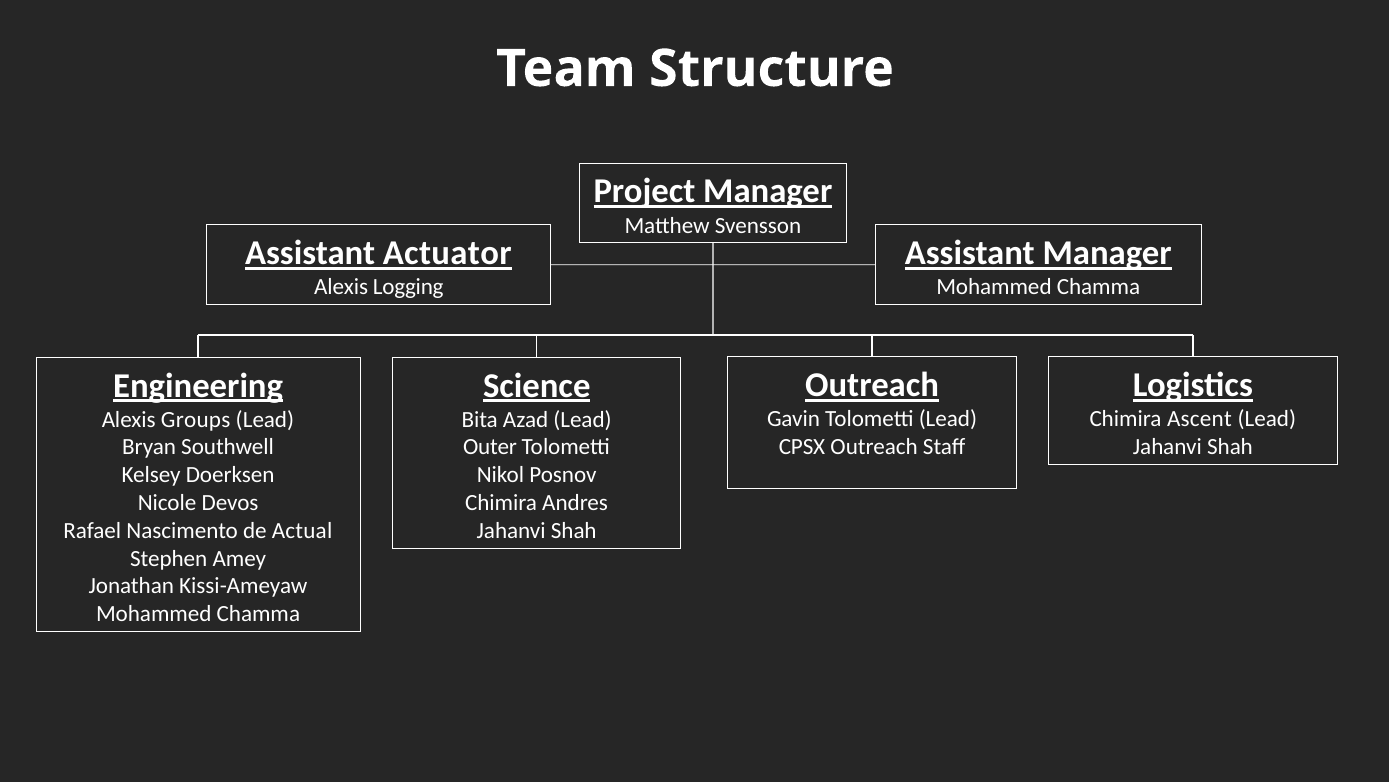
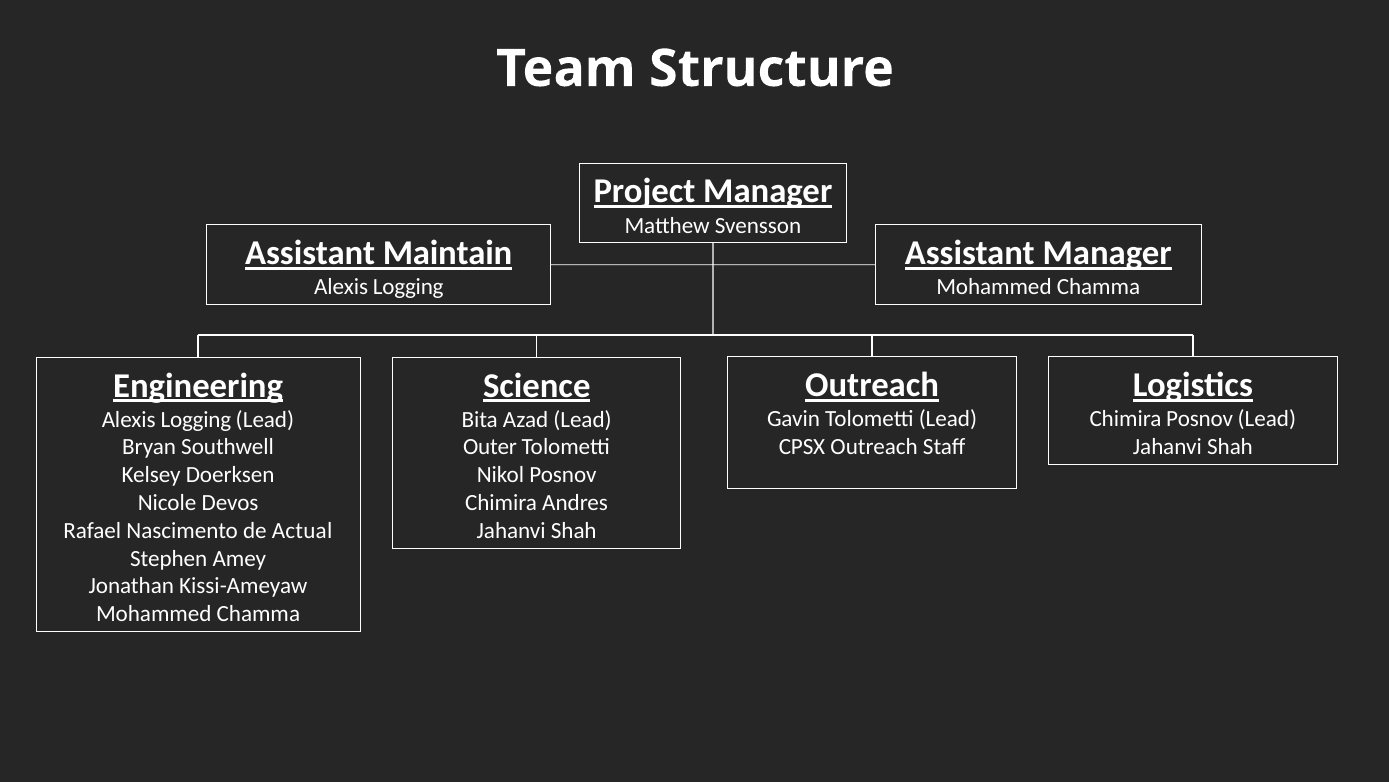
Actuator: Actuator -> Maintain
Chimira Ascent: Ascent -> Posnov
Groups at (196, 419): Groups -> Logging
